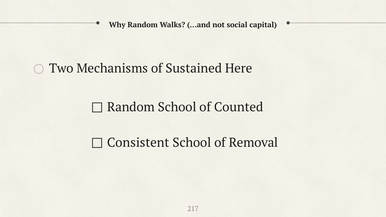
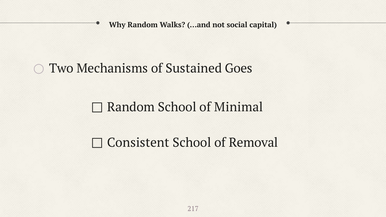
Here: Here -> Goes
Counted: Counted -> Minimal
